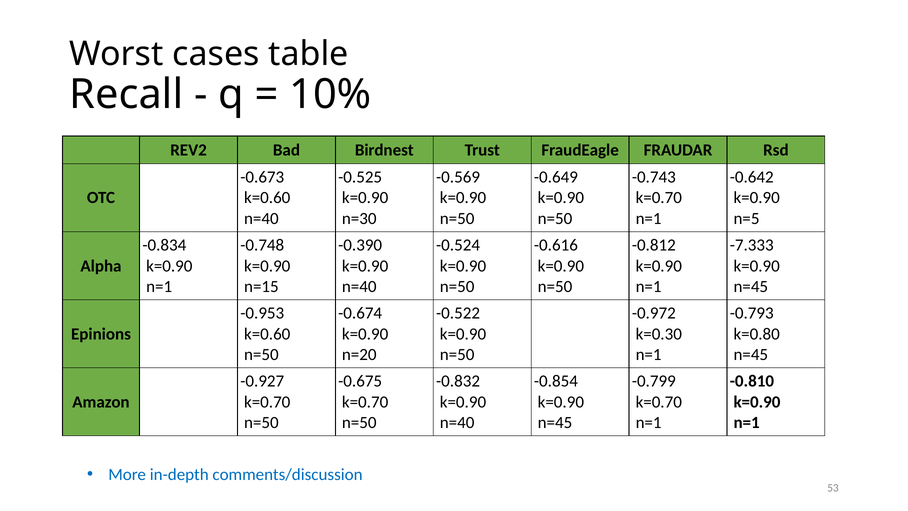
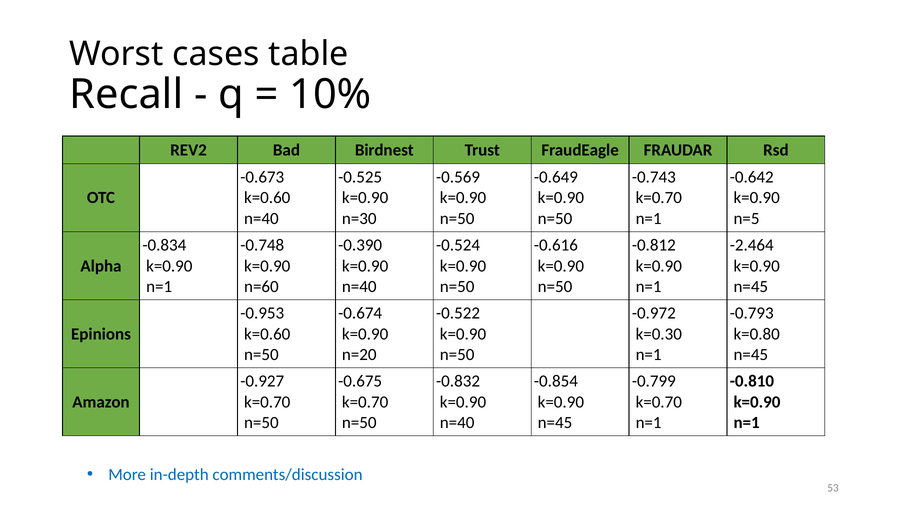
-7.333: -7.333 -> -2.464
n=15: n=15 -> n=60
